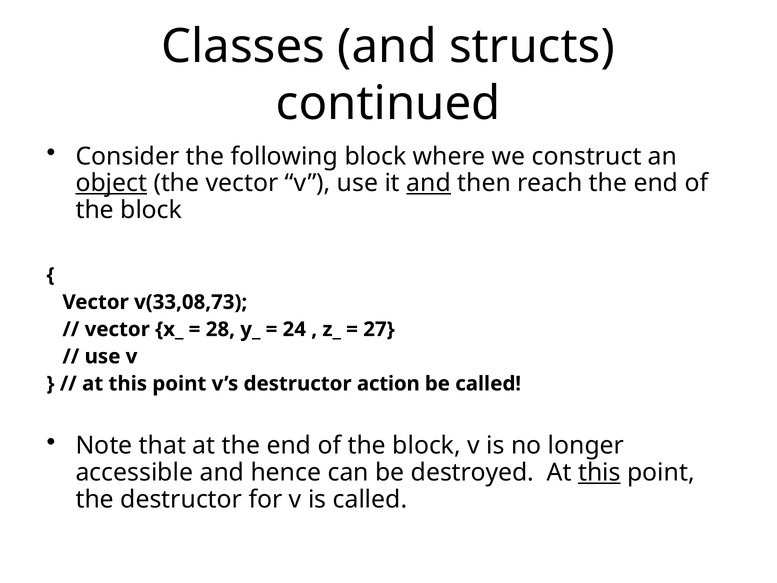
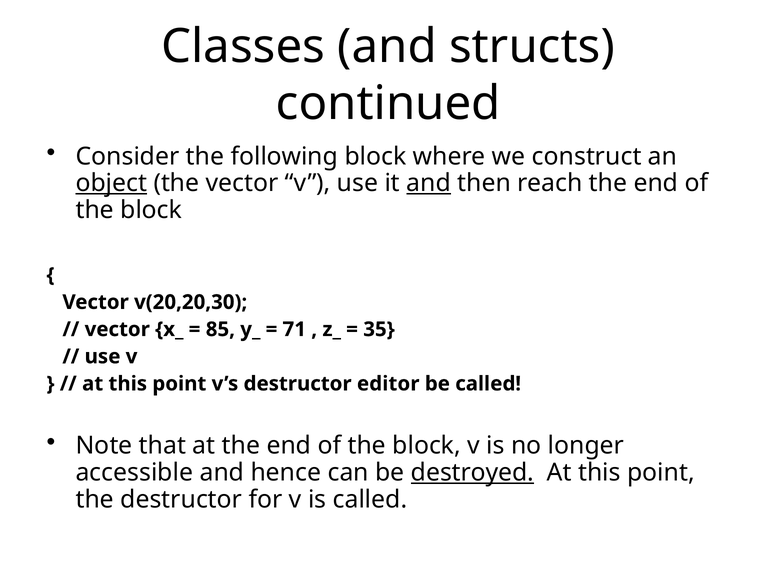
v(33,08,73: v(33,08,73 -> v(20,20,30
28: 28 -> 85
24: 24 -> 71
27: 27 -> 35
action: action -> editor
destroyed underline: none -> present
this at (599, 472) underline: present -> none
